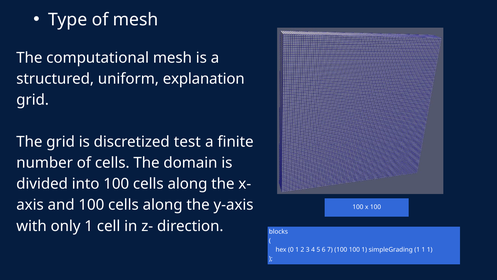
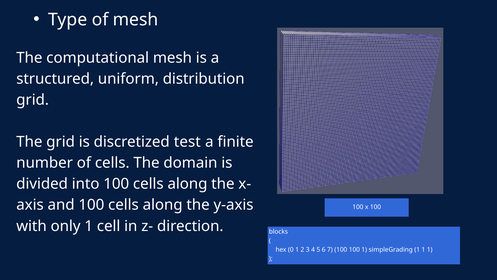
explanation: explanation -> distribution
